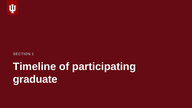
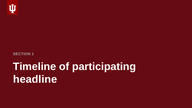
graduate: graduate -> headline
